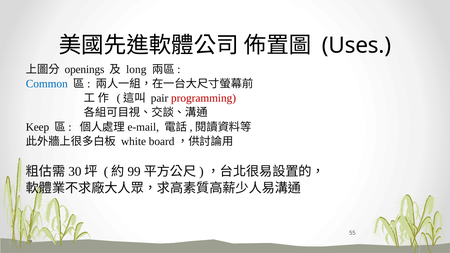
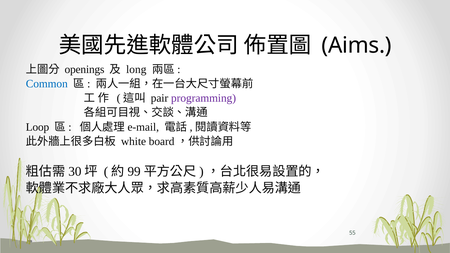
Uses: Uses -> Aims
programming colour: red -> purple
Keep: Keep -> Loop
